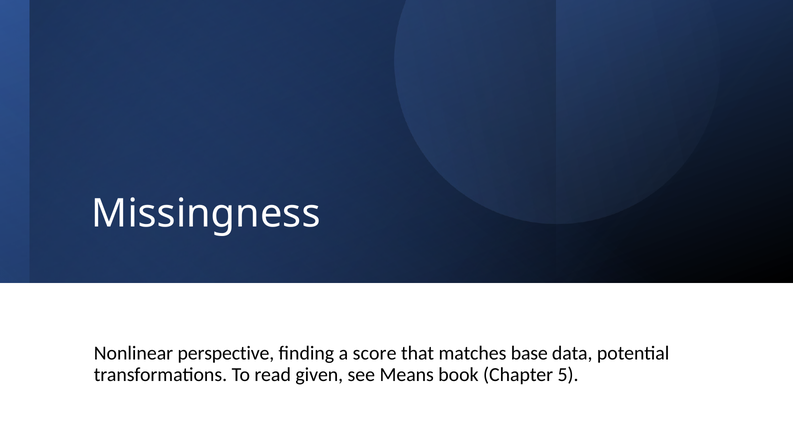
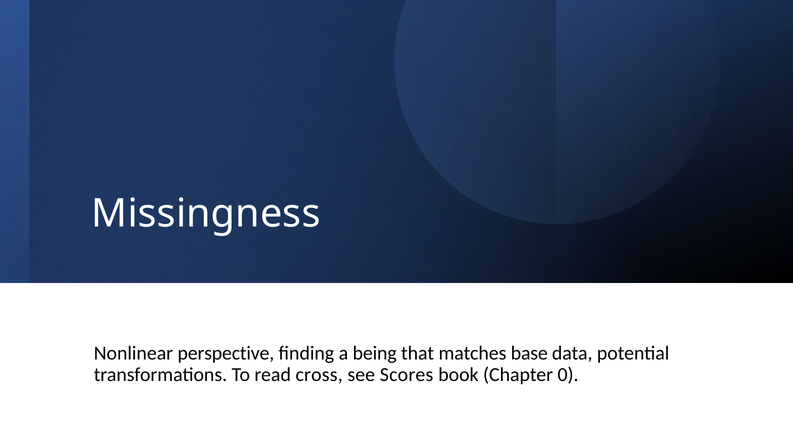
score: score -> being
given: given -> cross
Means: Means -> Scores
5: 5 -> 0
